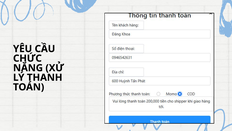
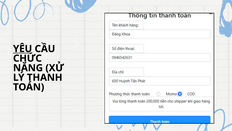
YÊU underline: none -> present
